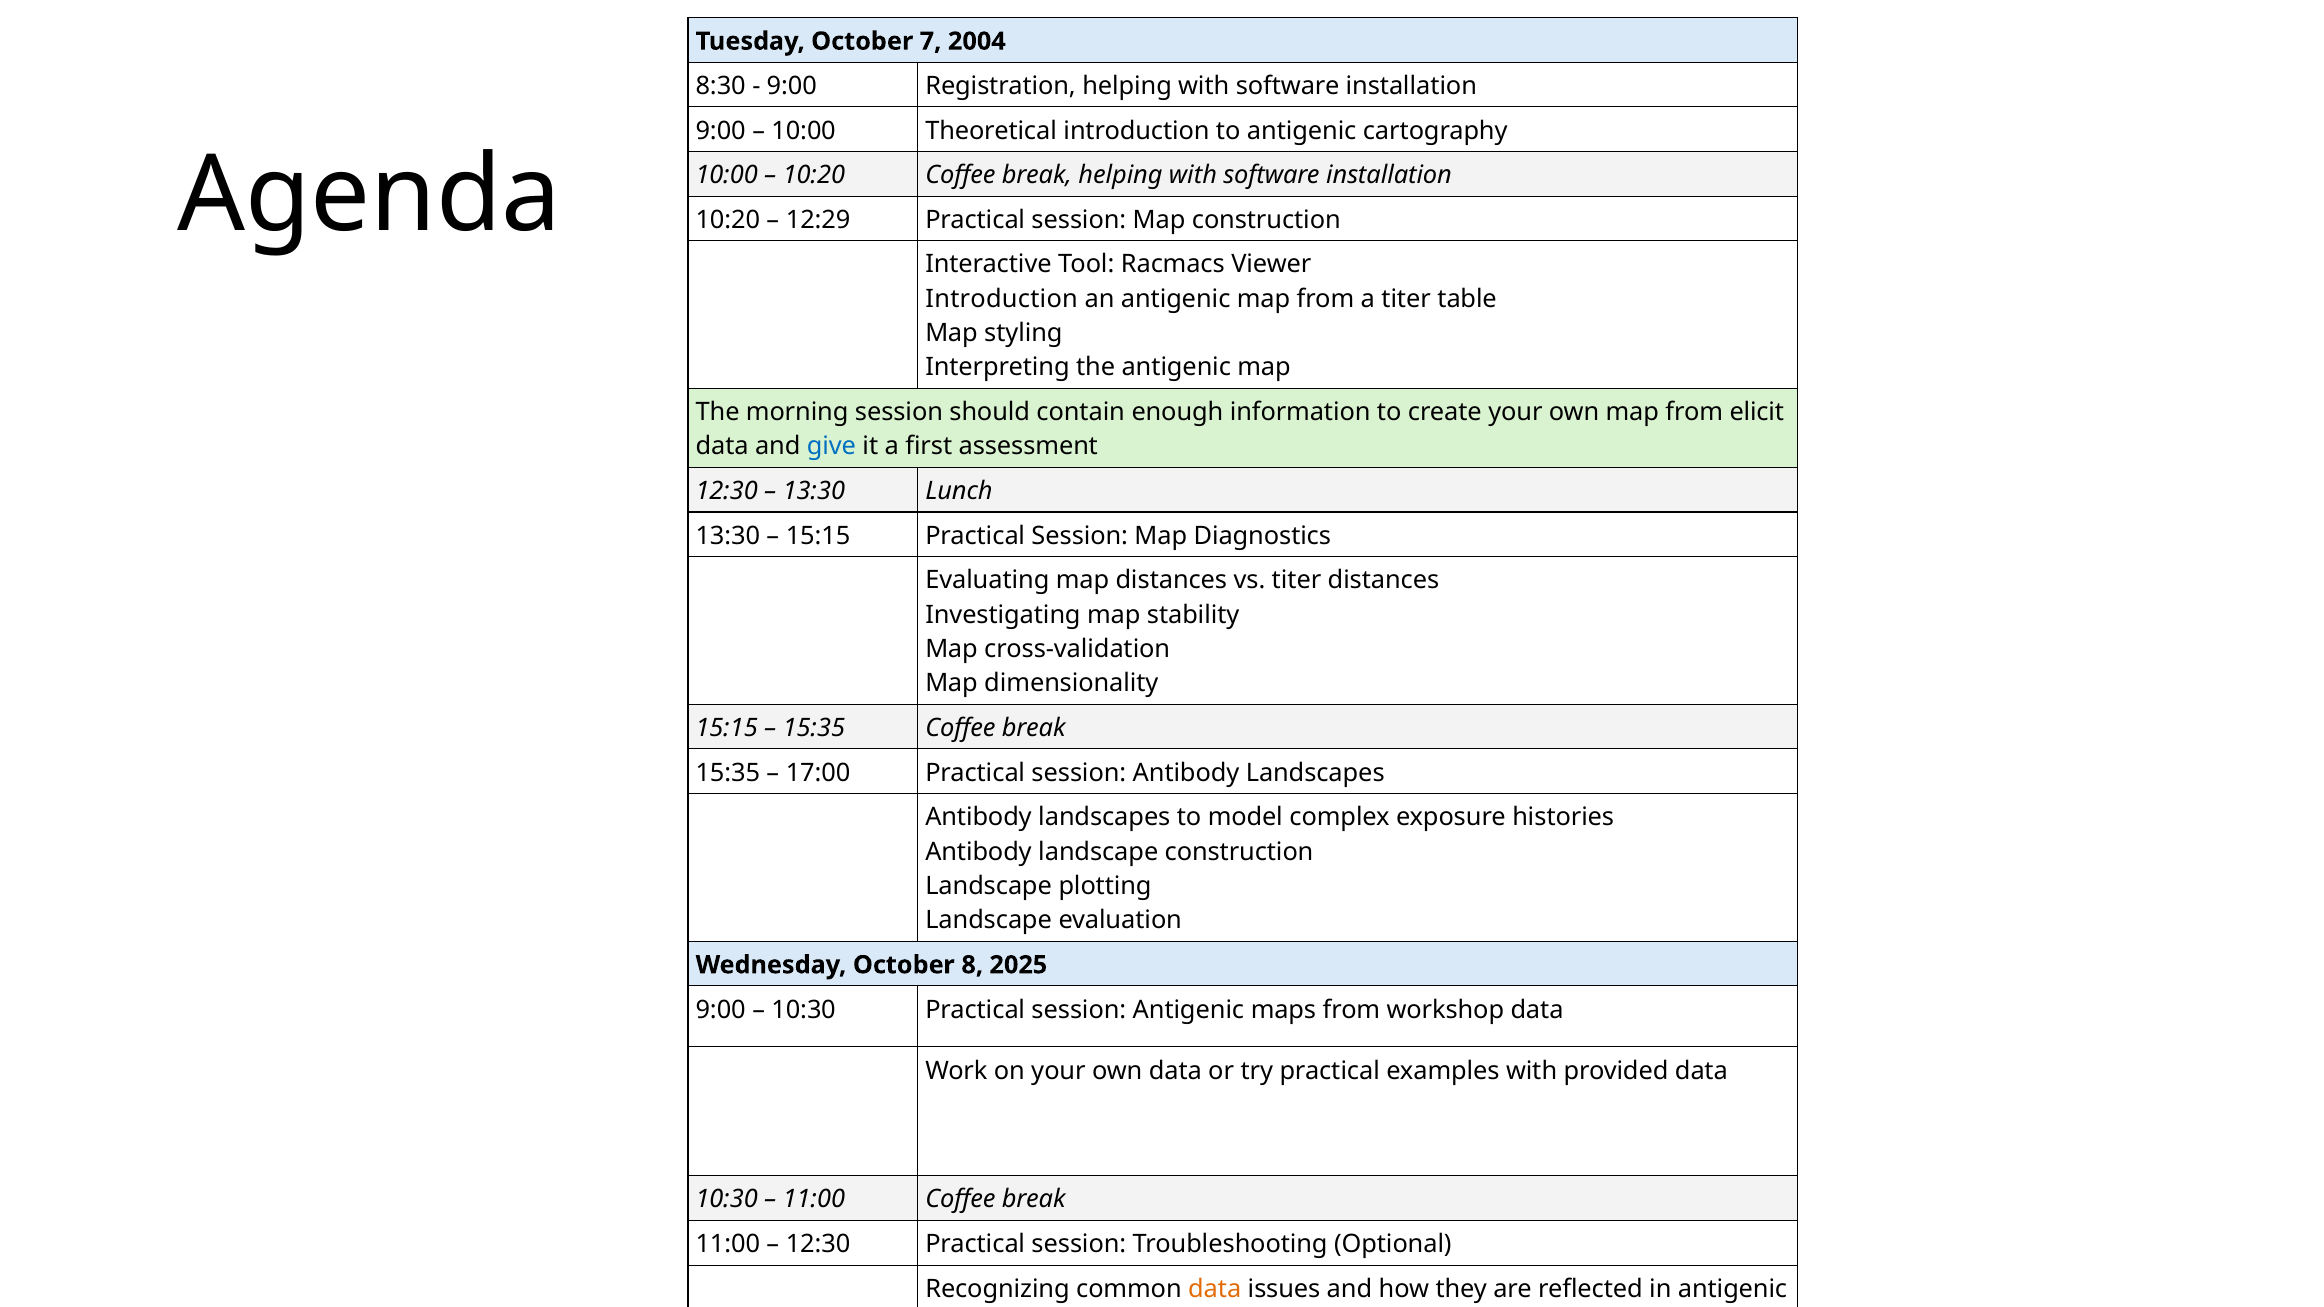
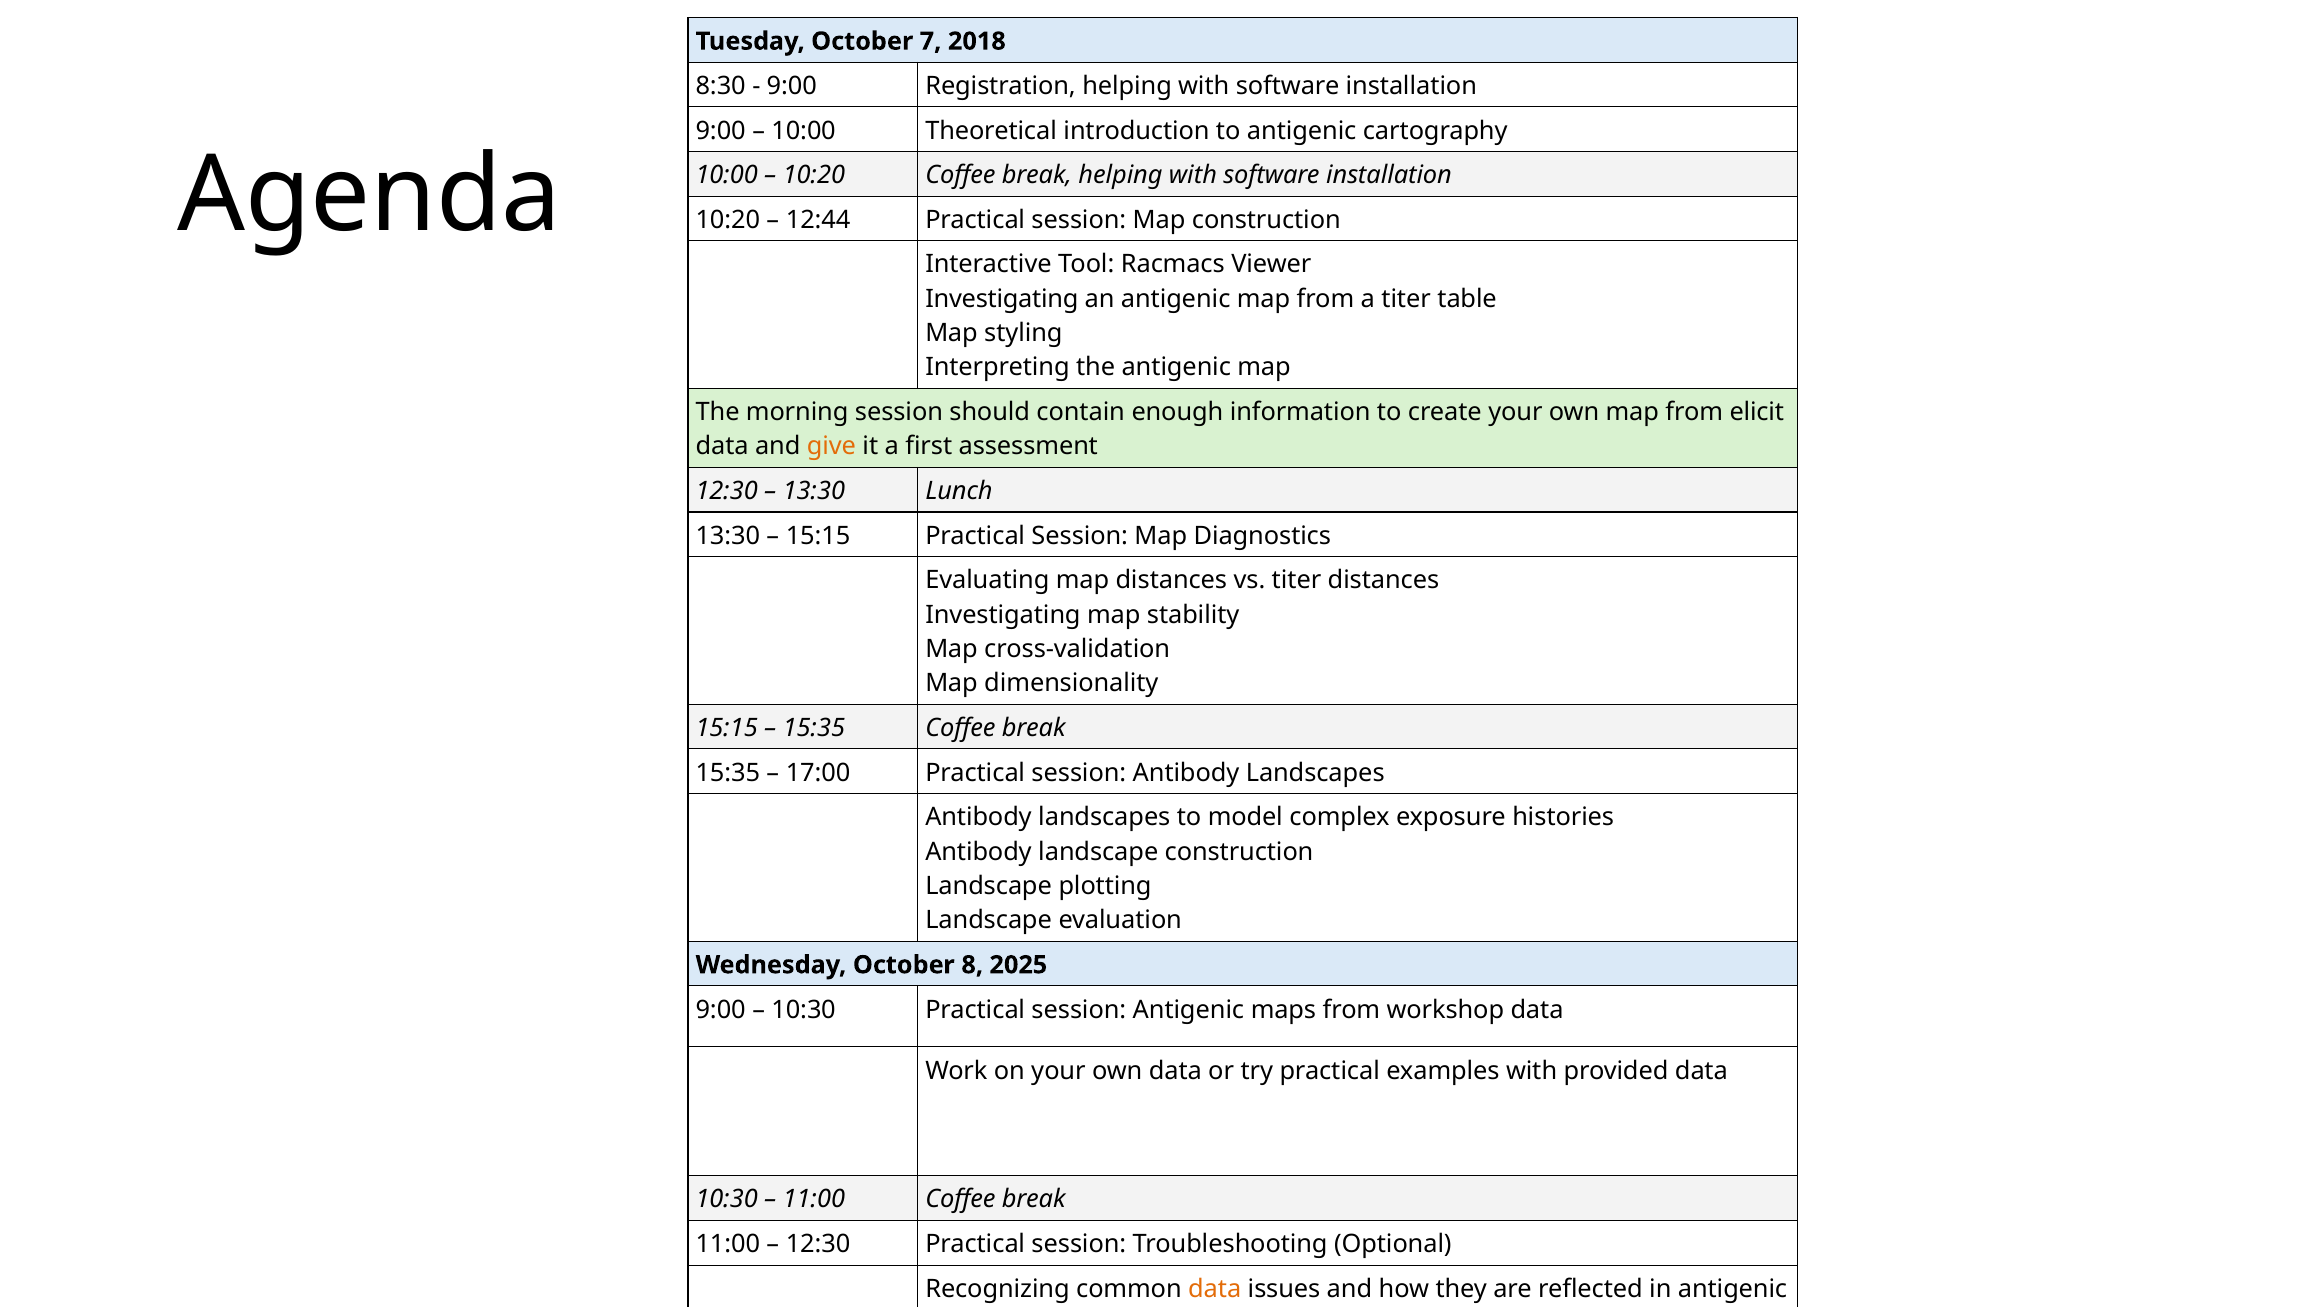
2004: 2004 -> 2018
12:29: 12:29 -> 12:44
Introduction at (1002, 299): Introduction -> Investigating
give colour: blue -> orange
